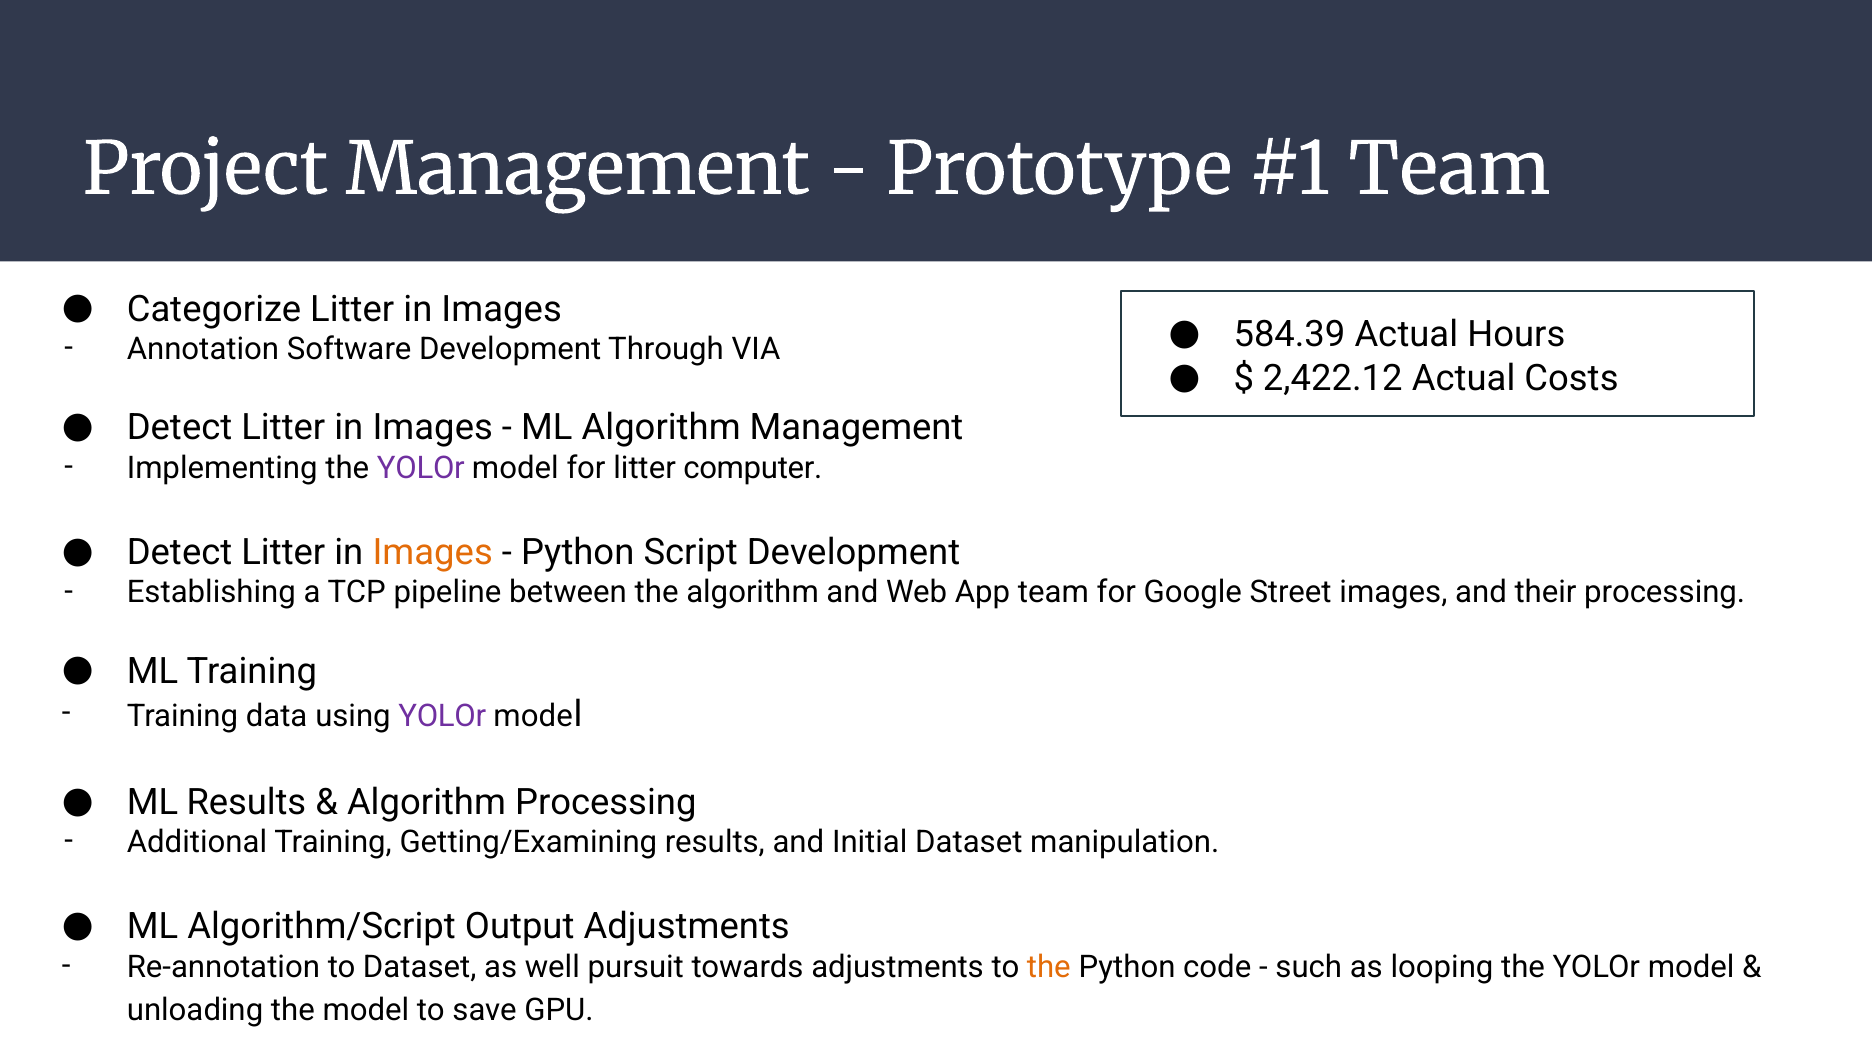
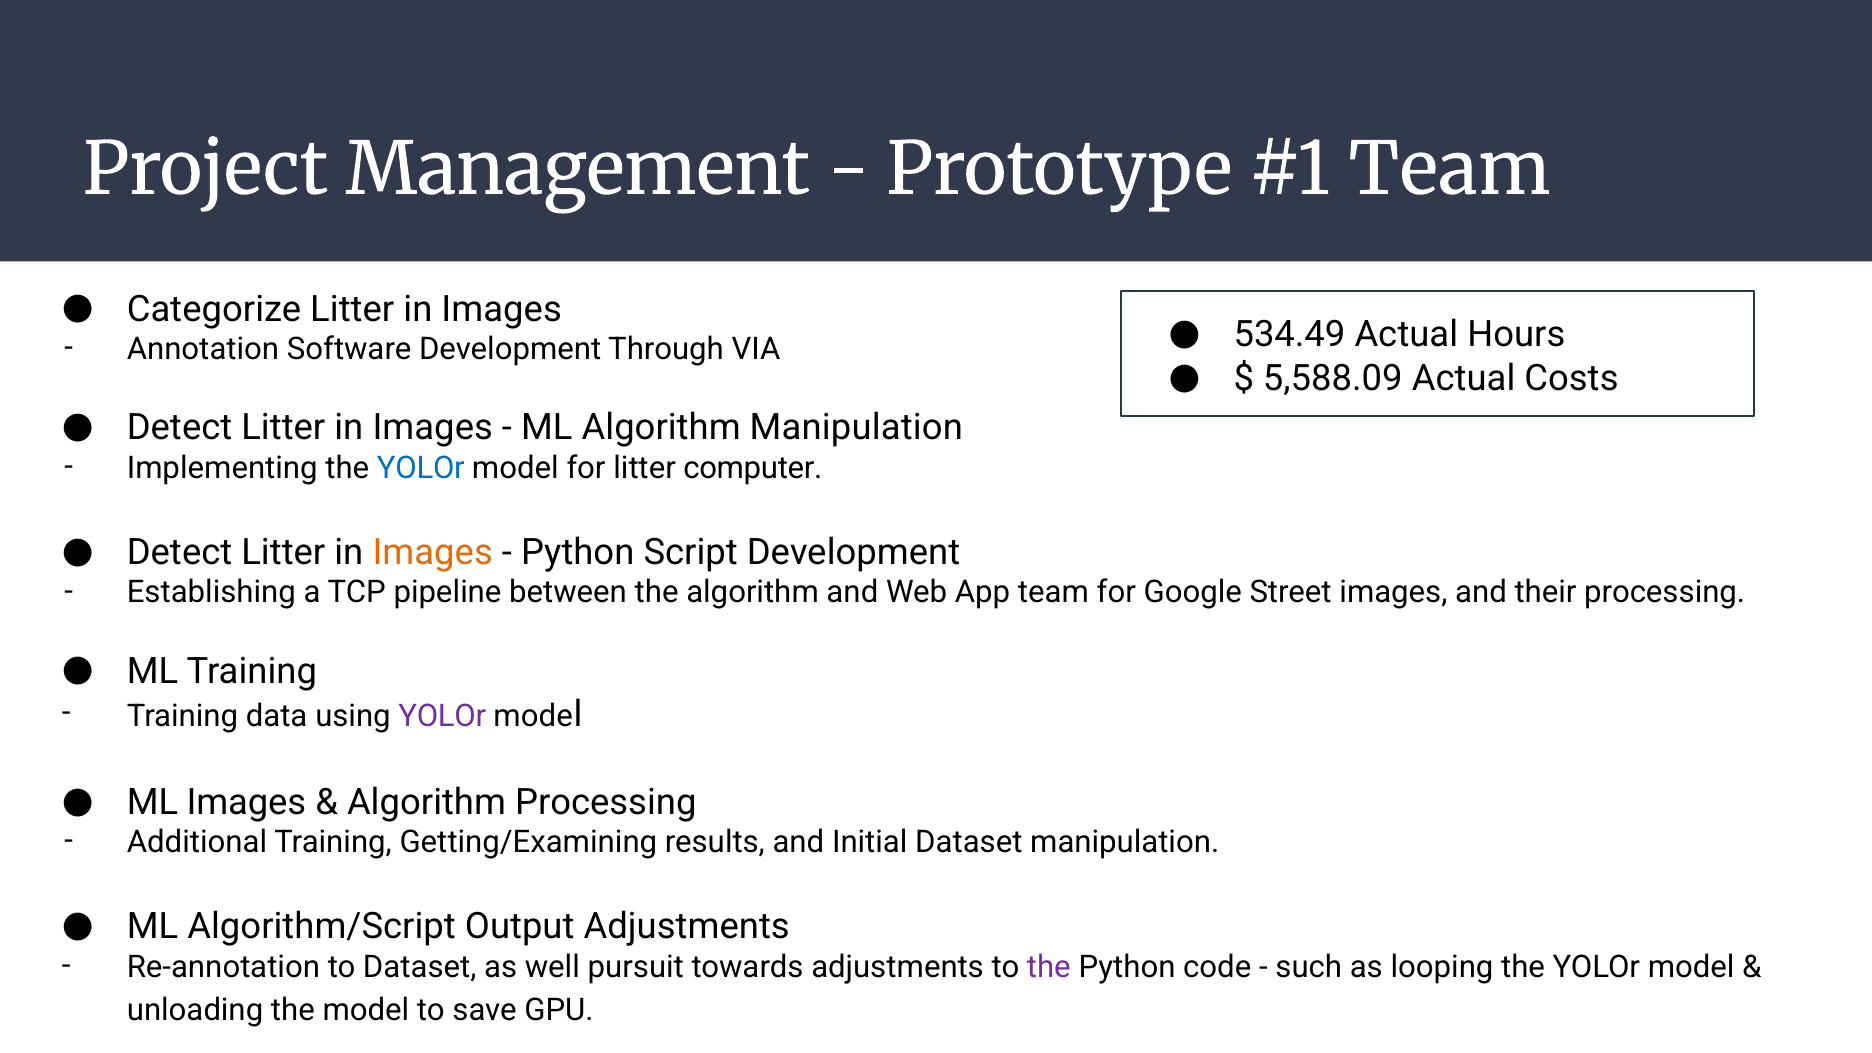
584.39: 584.39 -> 534.49
2,422.12: 2,422.12 -> 5,588.09
Algorithm Management: Management -> Manipulation
YOLOr at (421, 468) colour: purple -> blue
ML Results: Results -> Images
the at (1049, 967) colour: orange -> purple
